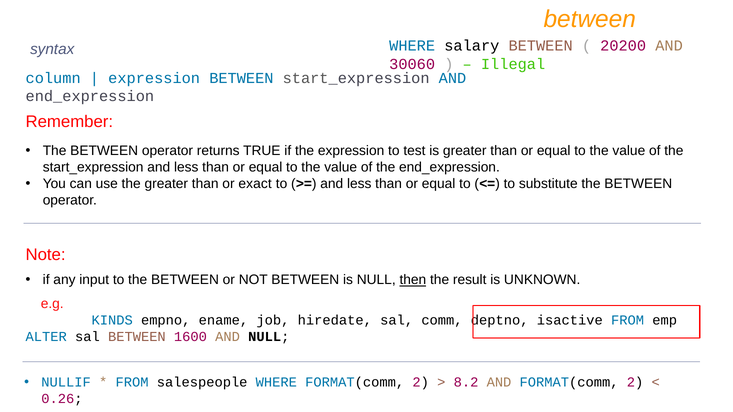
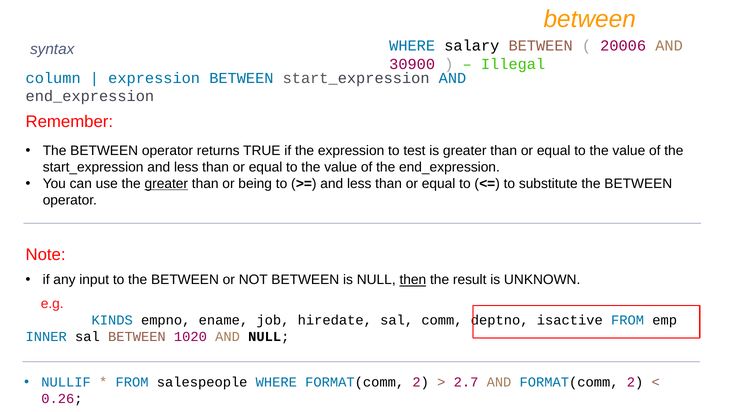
20200: 20200 -> 20006
30060: 30060 -> 30900
greater at (166, 184) underline: none -> present
exact: exact -> being
ALTER: ALTER -> INNER
1600: 1600 -> 1020
8.2: 8.2 -> 2.7
